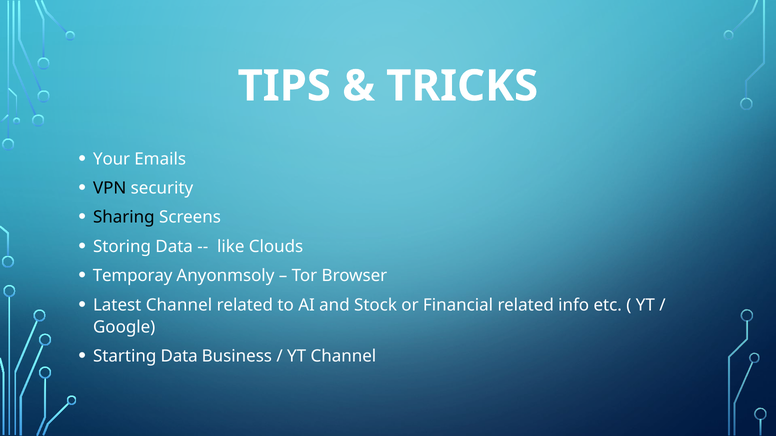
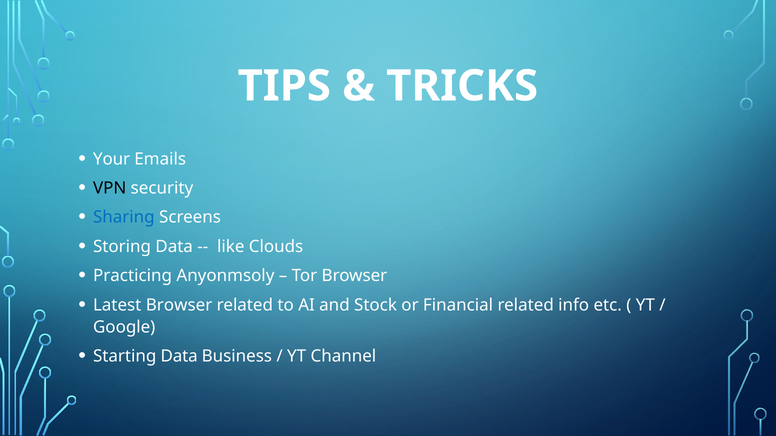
Sharing colour: black -> blue
Temporay: Temporay -> Practicing
Latest Channel: Channel -> Browser
